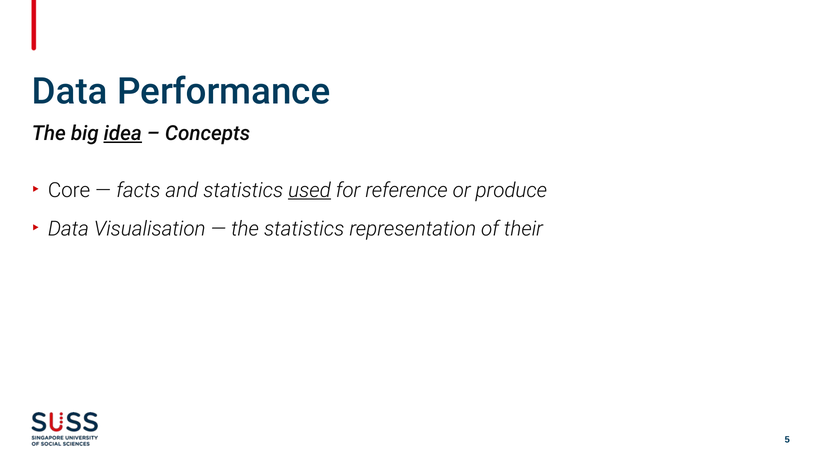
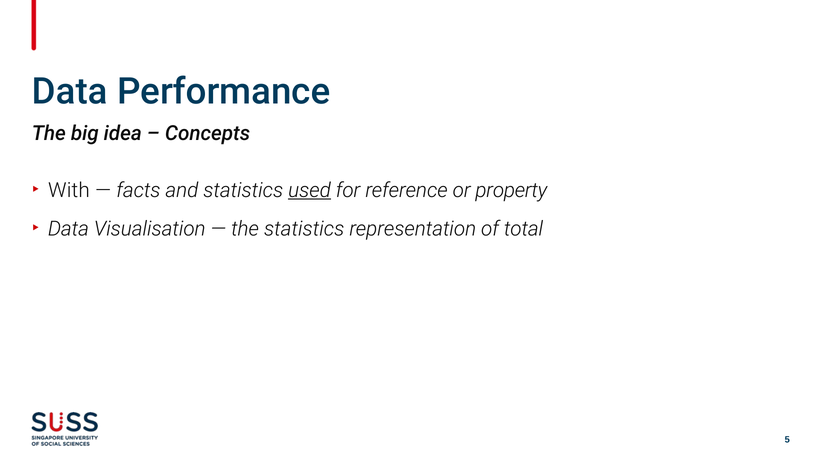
idea underline: present -> none
Core: Core -> With
produce: produce -> property
their: their -> total
